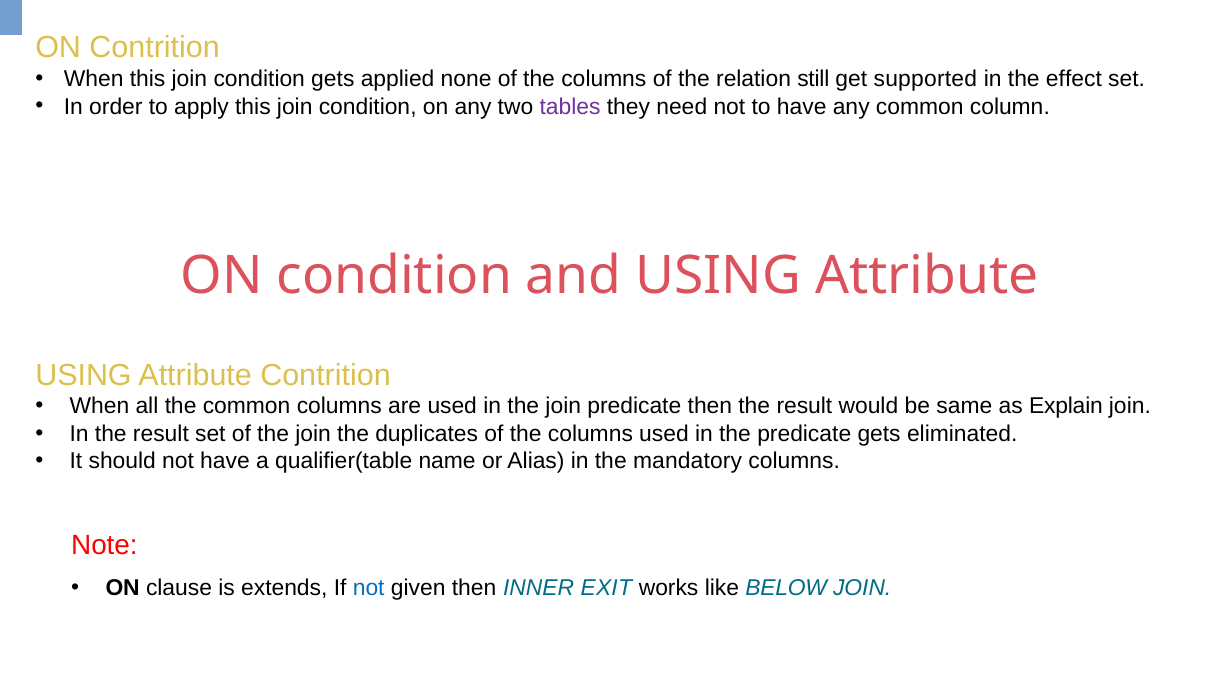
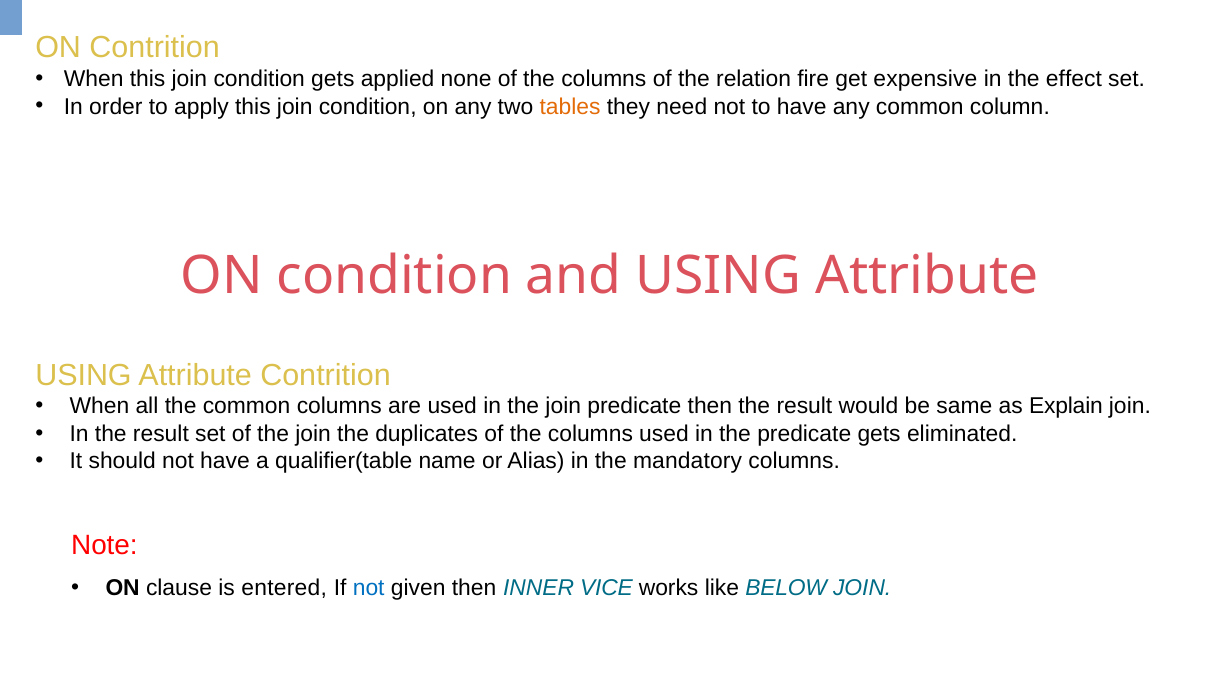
still: still -> fire
supported: supported -> expensive
tables colour: purple -> orange
extends: extends -> entered
EXIT: EXIT -> VICE
